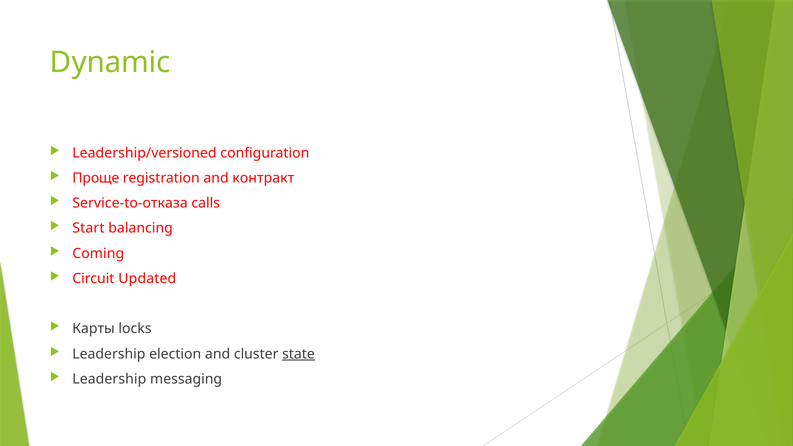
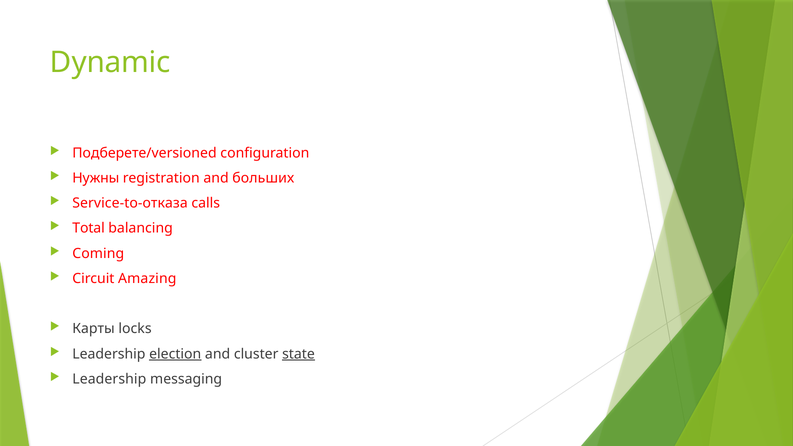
Leadership/versioned: Leadership/versioned -> Подберете/versioned
Проще: Проще -> Нужны
контракт: контракт -> больших
Start: Start -> Total
Updated: Updated -> Amazing
election underline: none -> present
